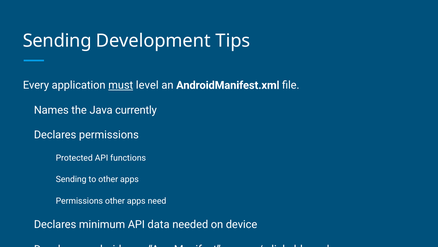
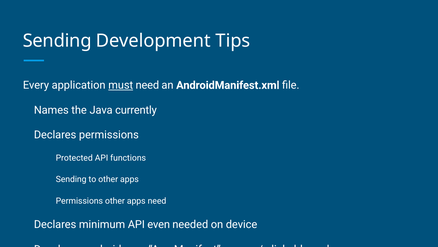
must level: level -> need
data: data -> even
